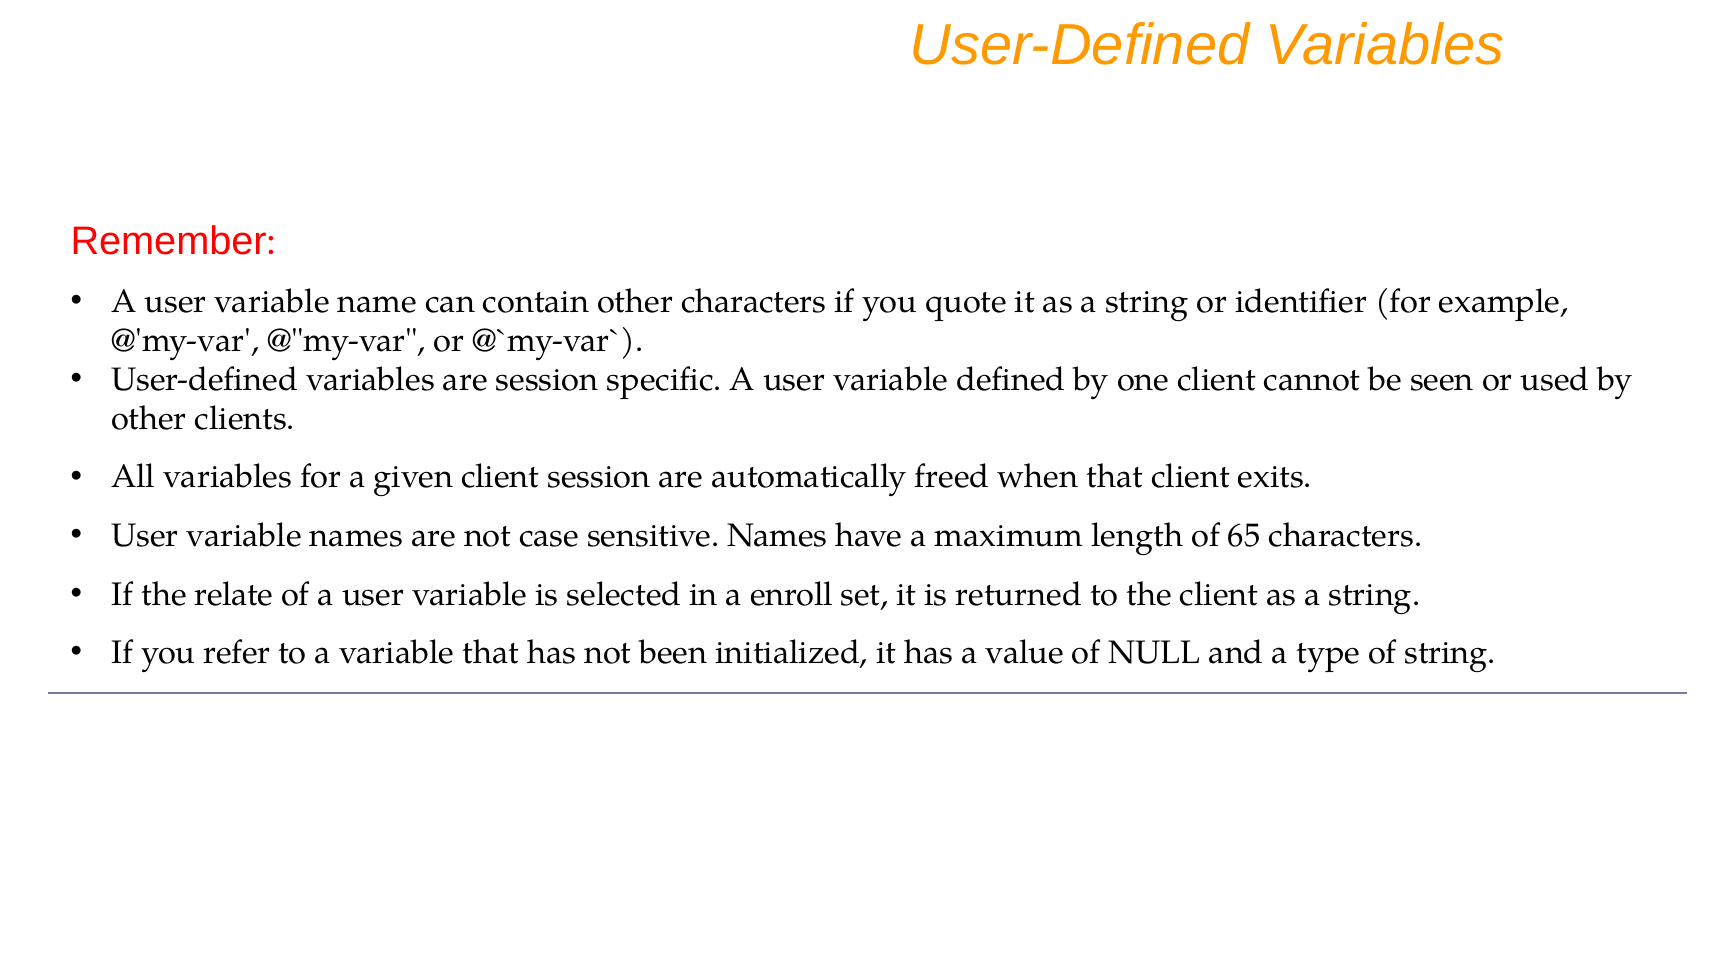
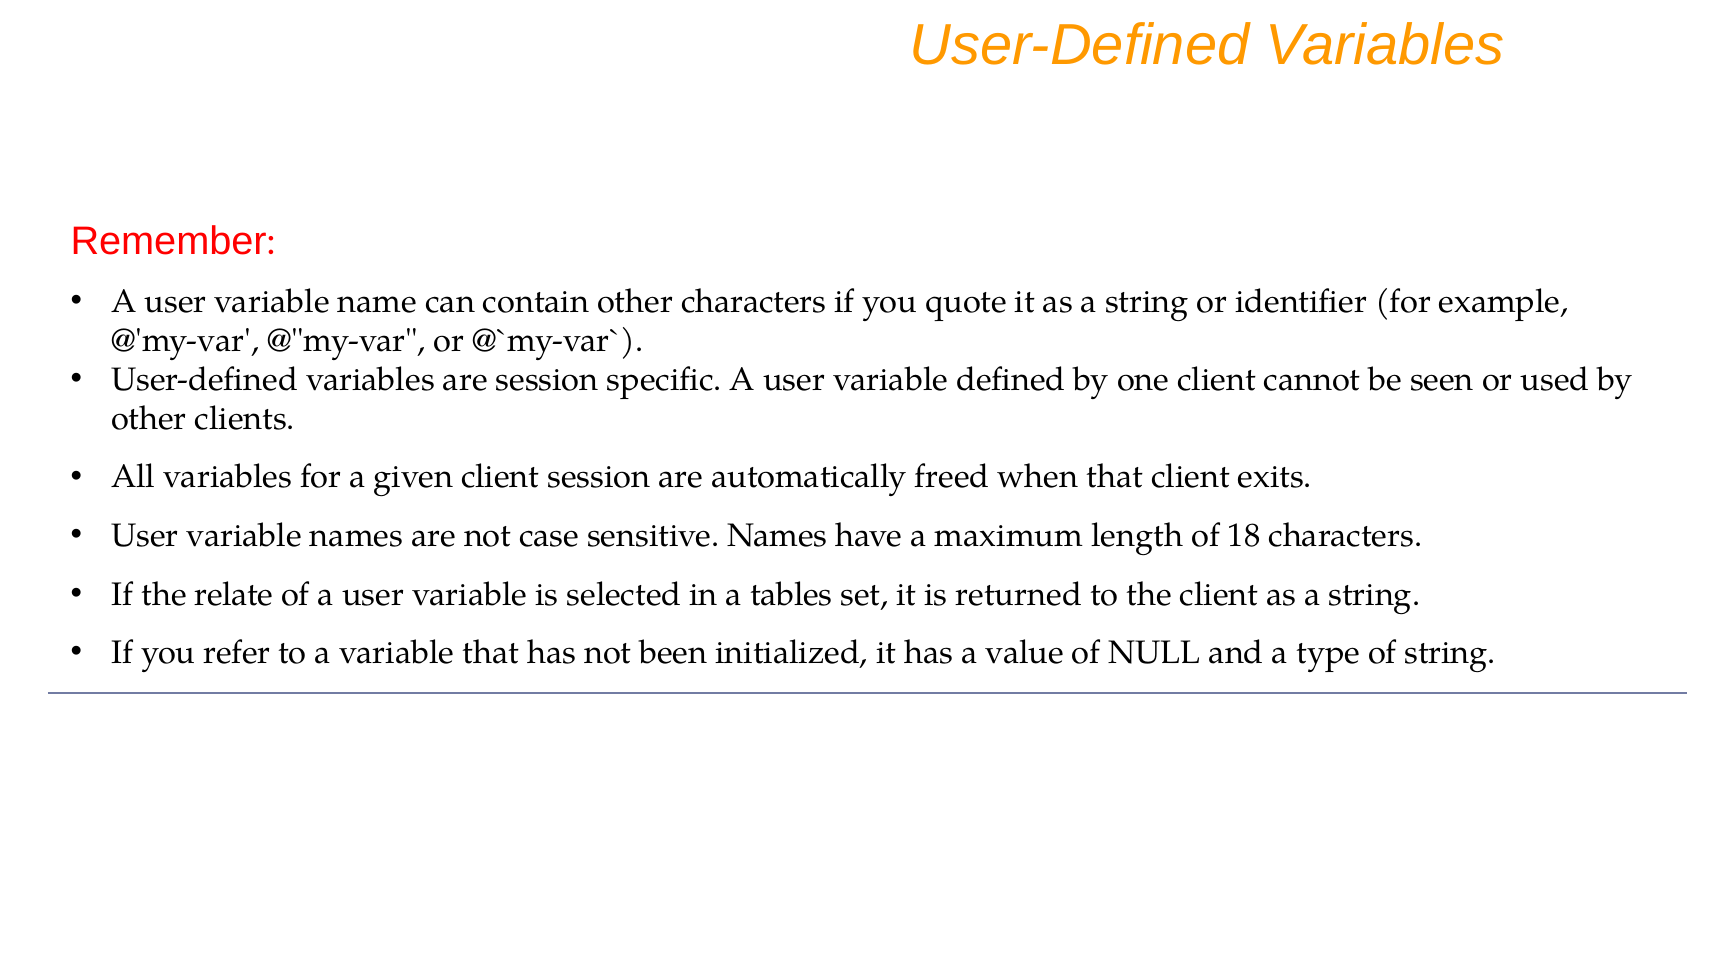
65: 65 -> 18
enroll: enroll -> tables
